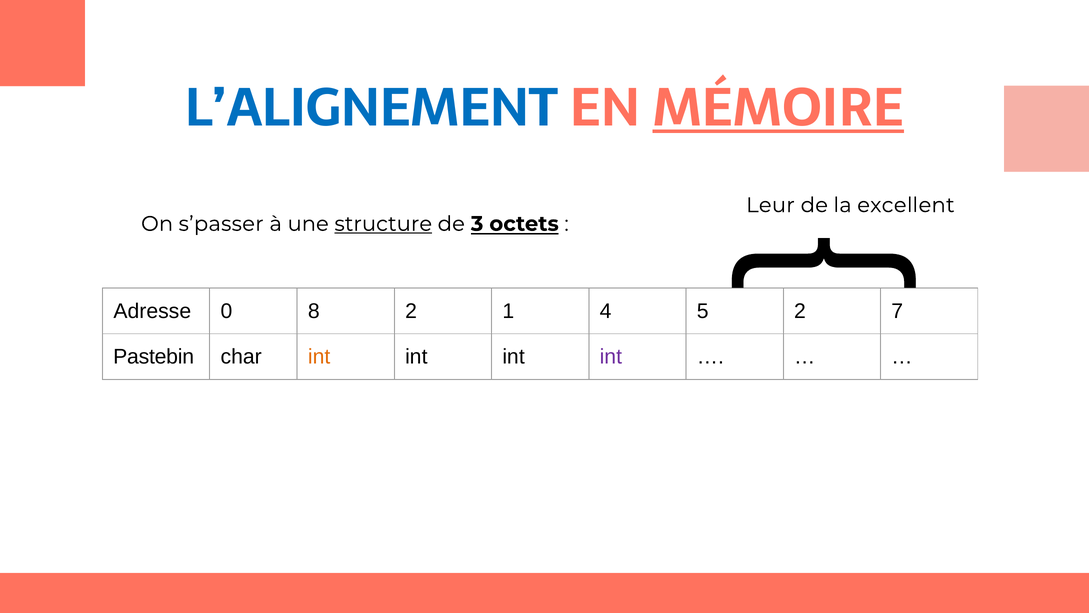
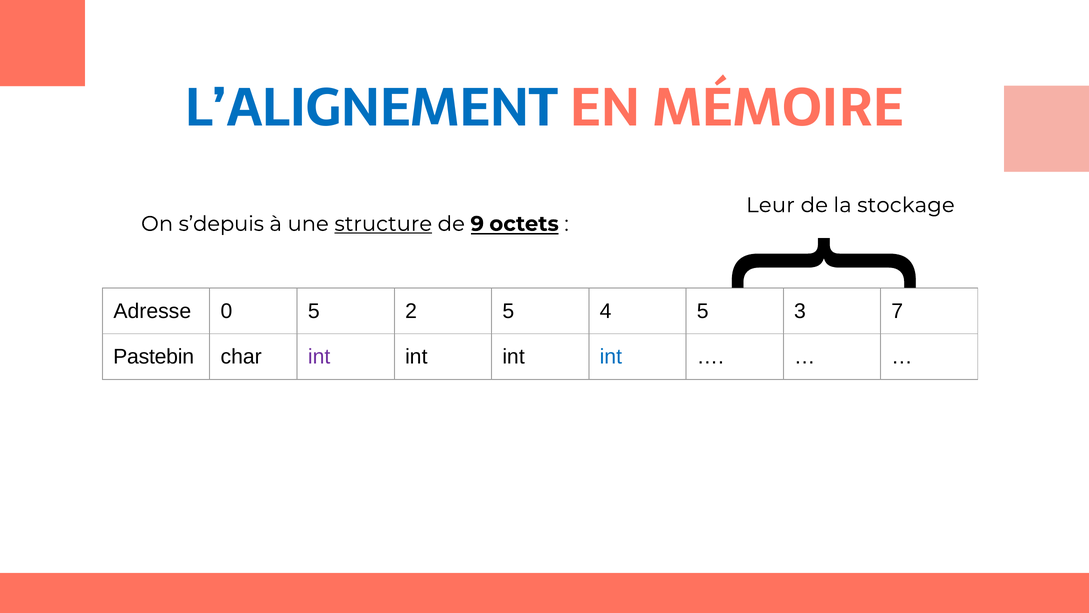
MÉMOIRE underline: present -> none
excellent: excellent -> stockage
s’passer: s’passer -> s’depuis
3: 3 -> 9
0 8: 8 -> 5
2 1: 1 -> 5
5 2: 2 -> 3
int at (319, 357) colour: orange -> purple
int at (611, 357) colour: purple -> blue
